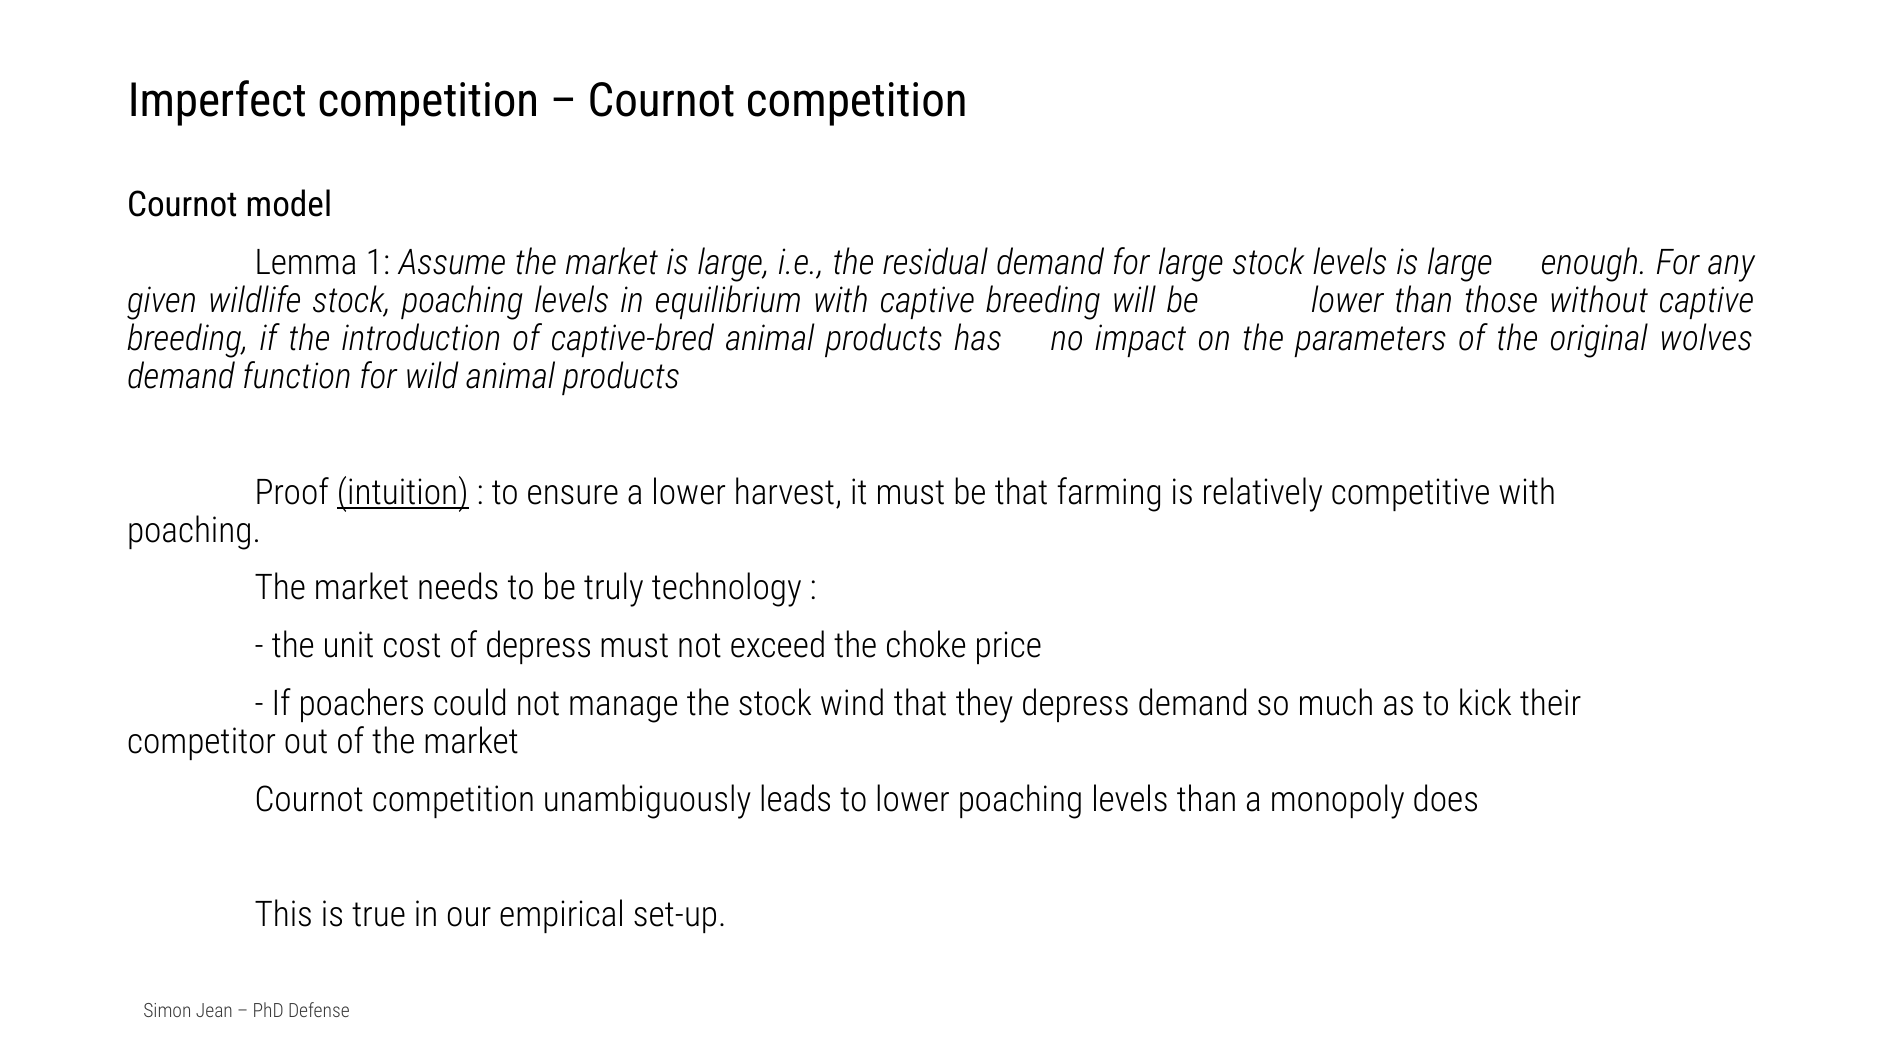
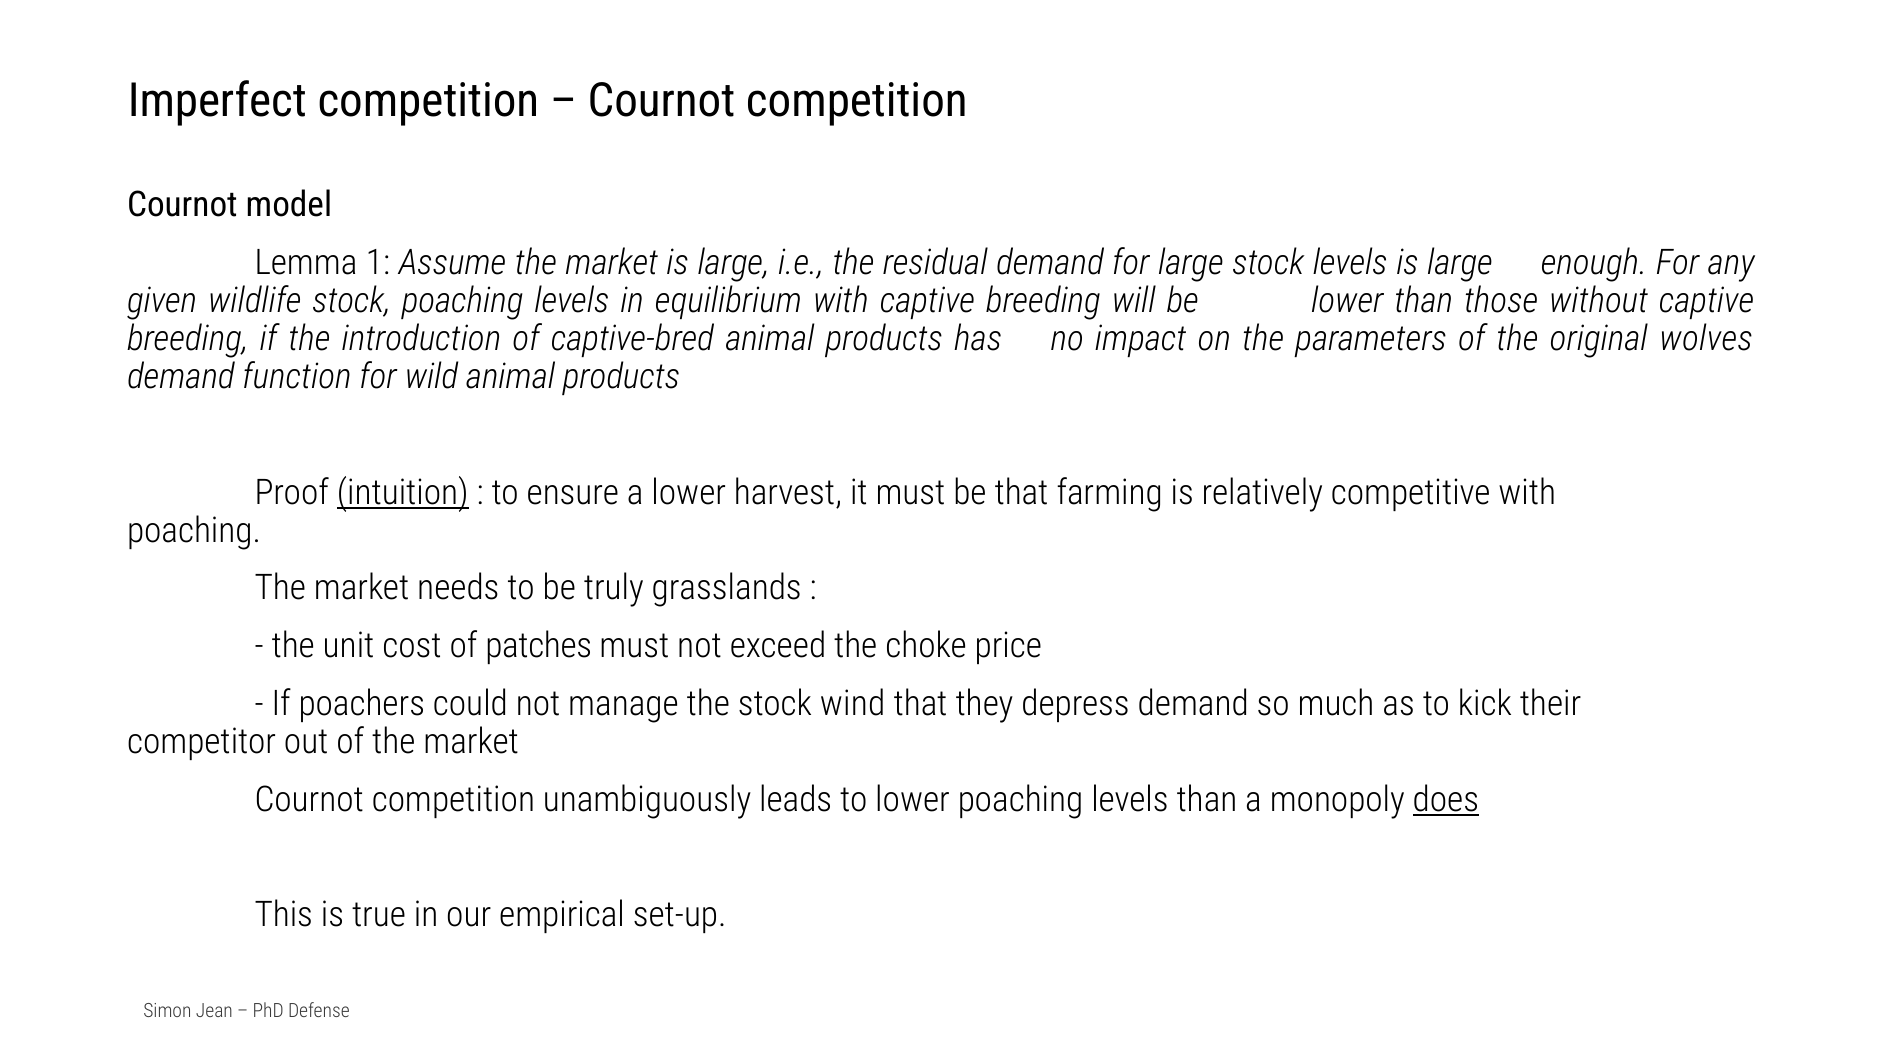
technology: technology -> grasslands
of depress: depress -> patches
does underline: none -> present
